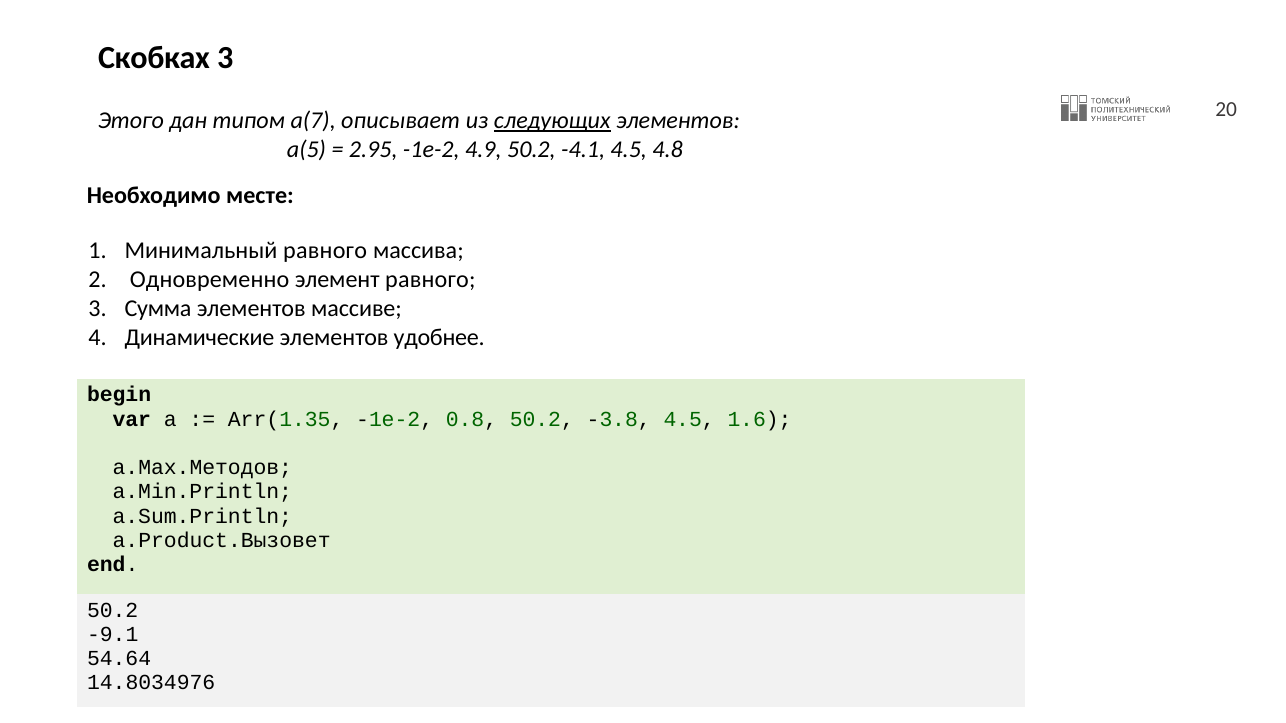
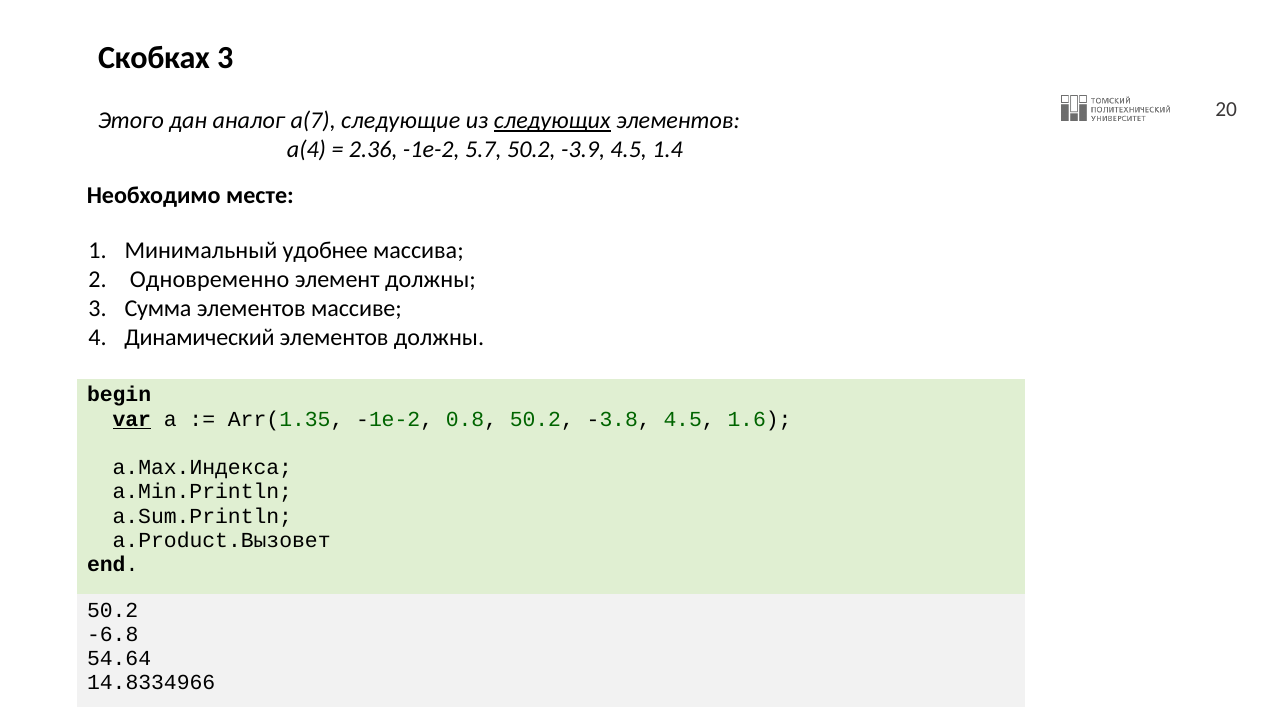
типом: типом -> аналог
описывает: описывает -> следующие
a(5: a(5 -> a(4
2.95: 2.95 -> 2.36
4.9: 4.9 -> 5.7
-4.1: -4.1 -> -3.9
4.8: 4.8 -> 1.4
Минимальный равного: равного -> удобнее
элемент равного: равного -> должны
Динамические: Динамические -> Динамический
элементов удобнее: удобнее -> должны
var underline: none -> present
a.Max.Методов: a.Max.Методов -> a.Max.Индекса
-9.1: -9.1 -> -6.8
14.8034976: 14.8034976 -> 14.8334966
